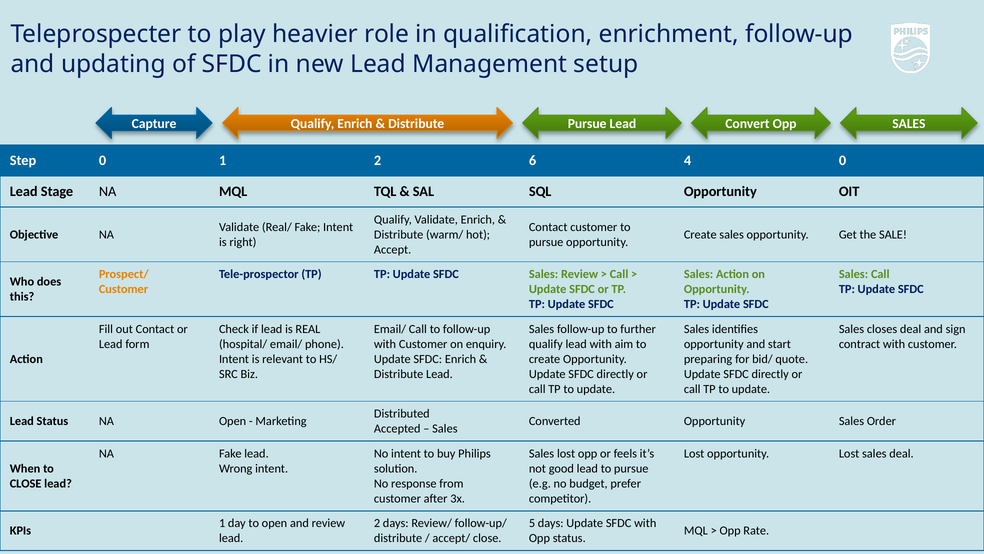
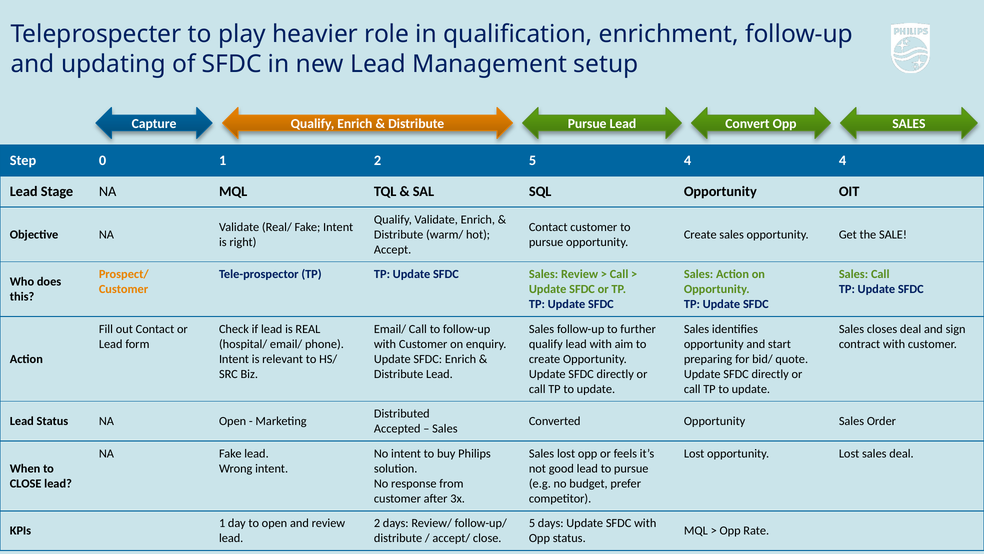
2 6: 6 -> 5
4 0: 0 -> 4
